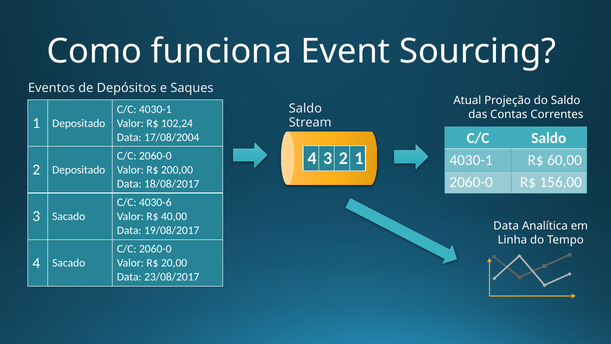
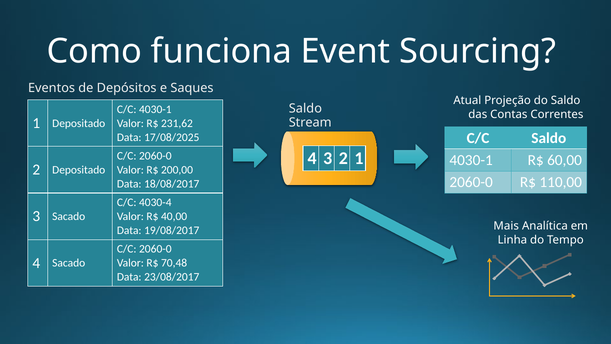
102,24: 102,24 -> 231,62
17/08/2004: 17/08/2004 -> 17/08/2025
156,00: 156,00 -> 110,00
4030-6: 4030-6 -> 4030-4
Data at (506, 226): Data -> Mais
20,00: 20,00 -> 70,48
